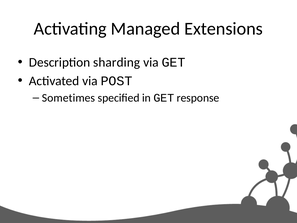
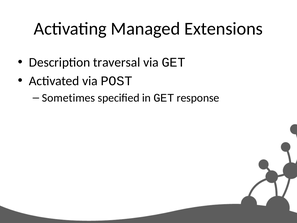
sharding: sharding -> traversal
